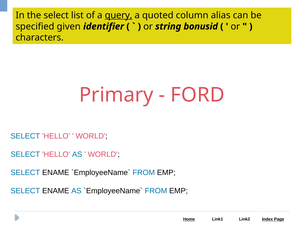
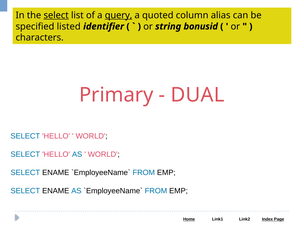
select at (56, 15) underline: none -> present
given: given -> listed
FORD: FORD -> DUAL
